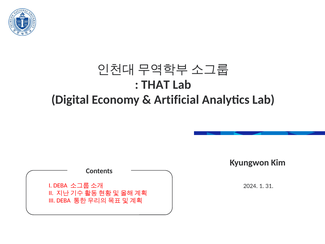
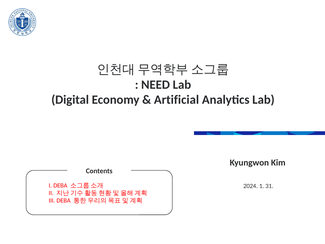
THAT: THAT -> NEED
